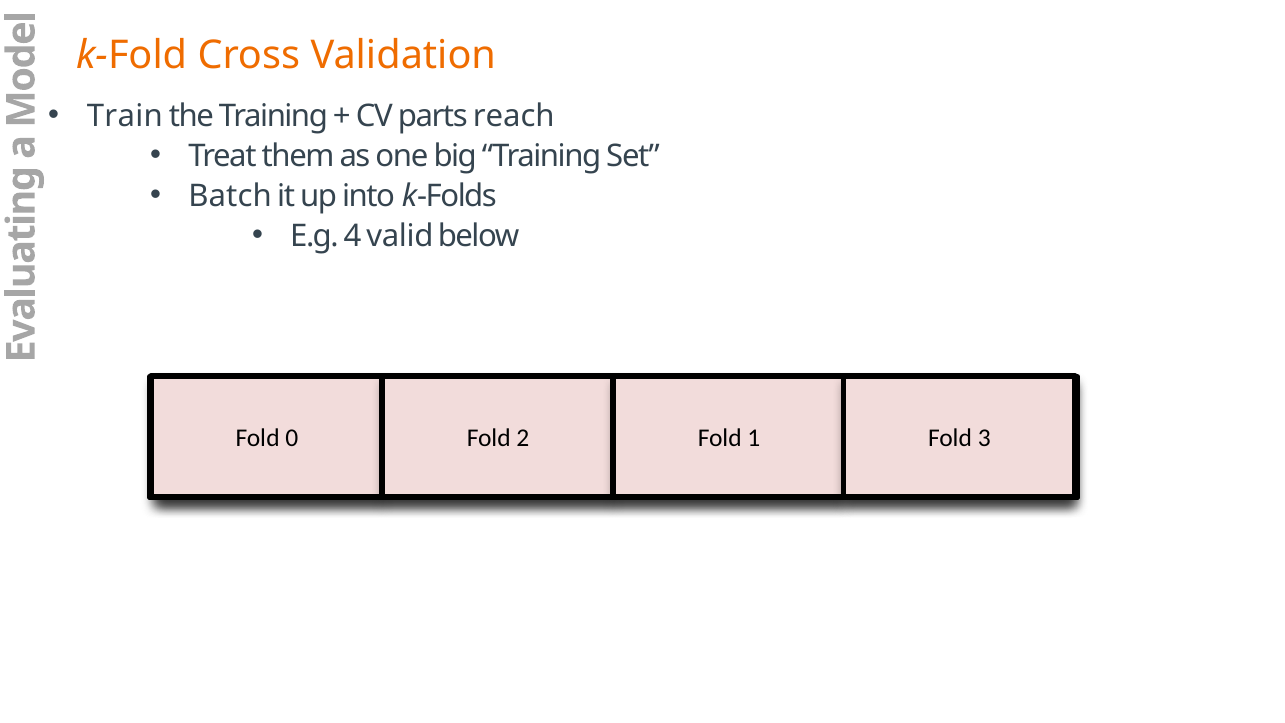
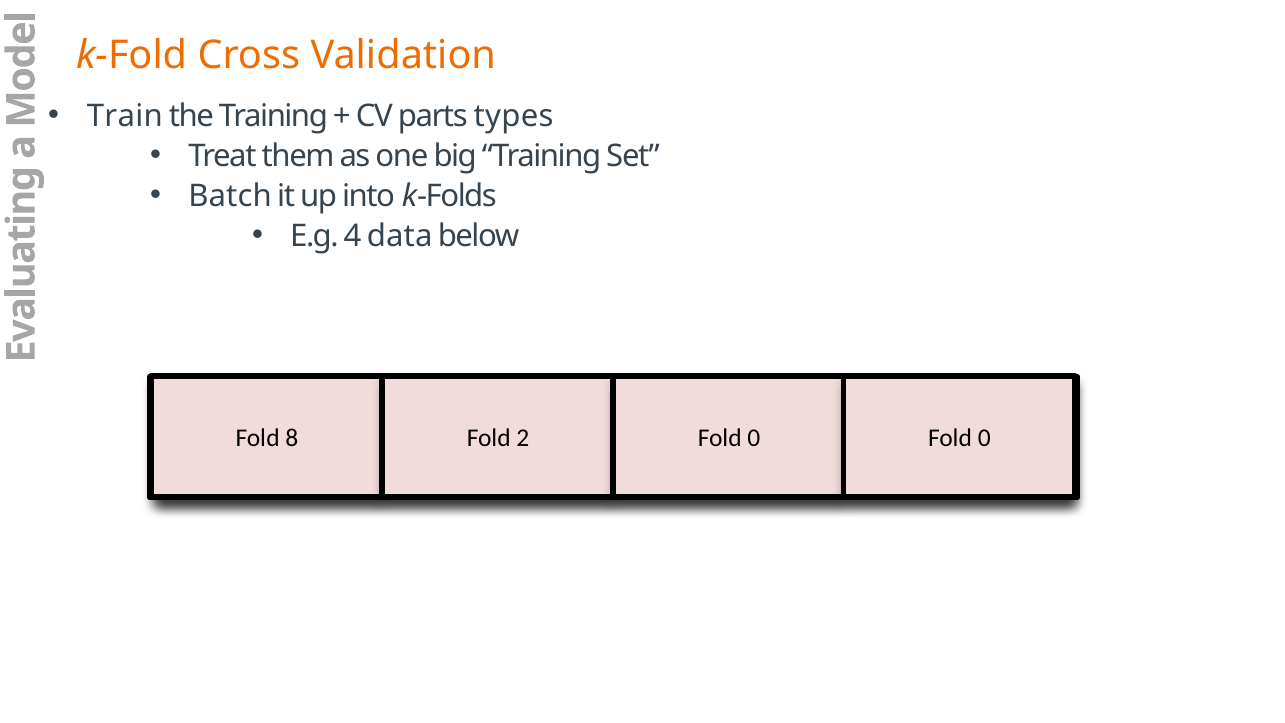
reach: reach -> types
valid: valid -> data
0: 0 -> 8
1 at (754, 439): 1 -> 0
3 at (984, 439): 3 -> 0
